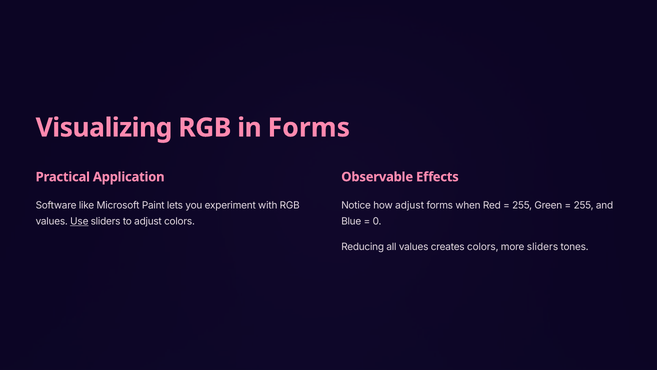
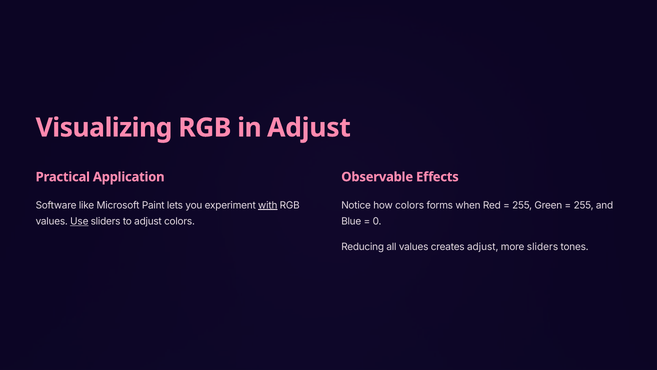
in Forms: Forms -> Adjust
with underline: none -> present
how adjust: adjust -> colors
creates colors: colors -> adjust
